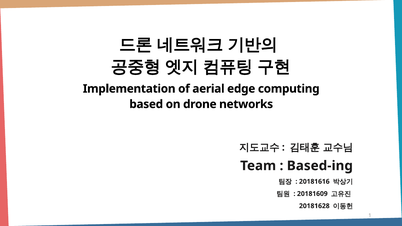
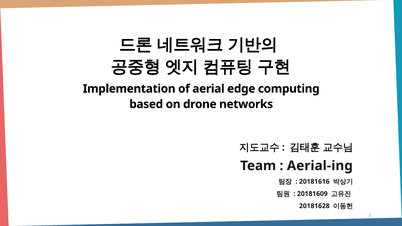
Based-ing: Based-ing -> Aerial-ing
